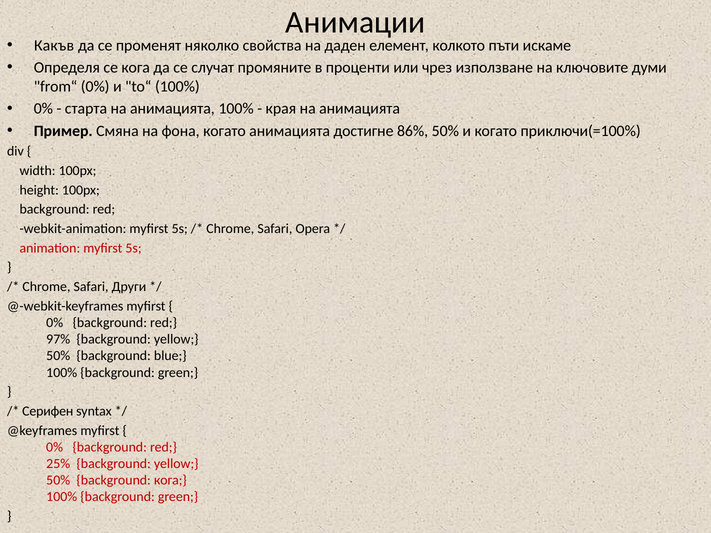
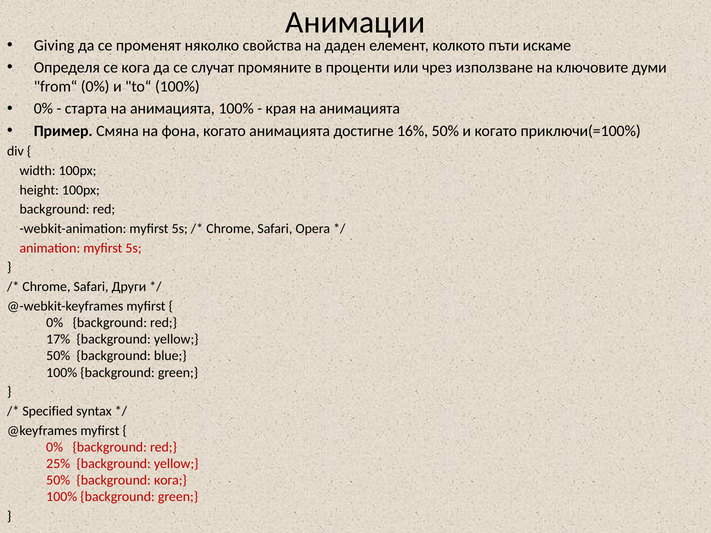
Какъв: Какъв -> Giving
86%: 86% -> 16%
97%: 97% -> 17%
Серифен: Серифен -> Specified
